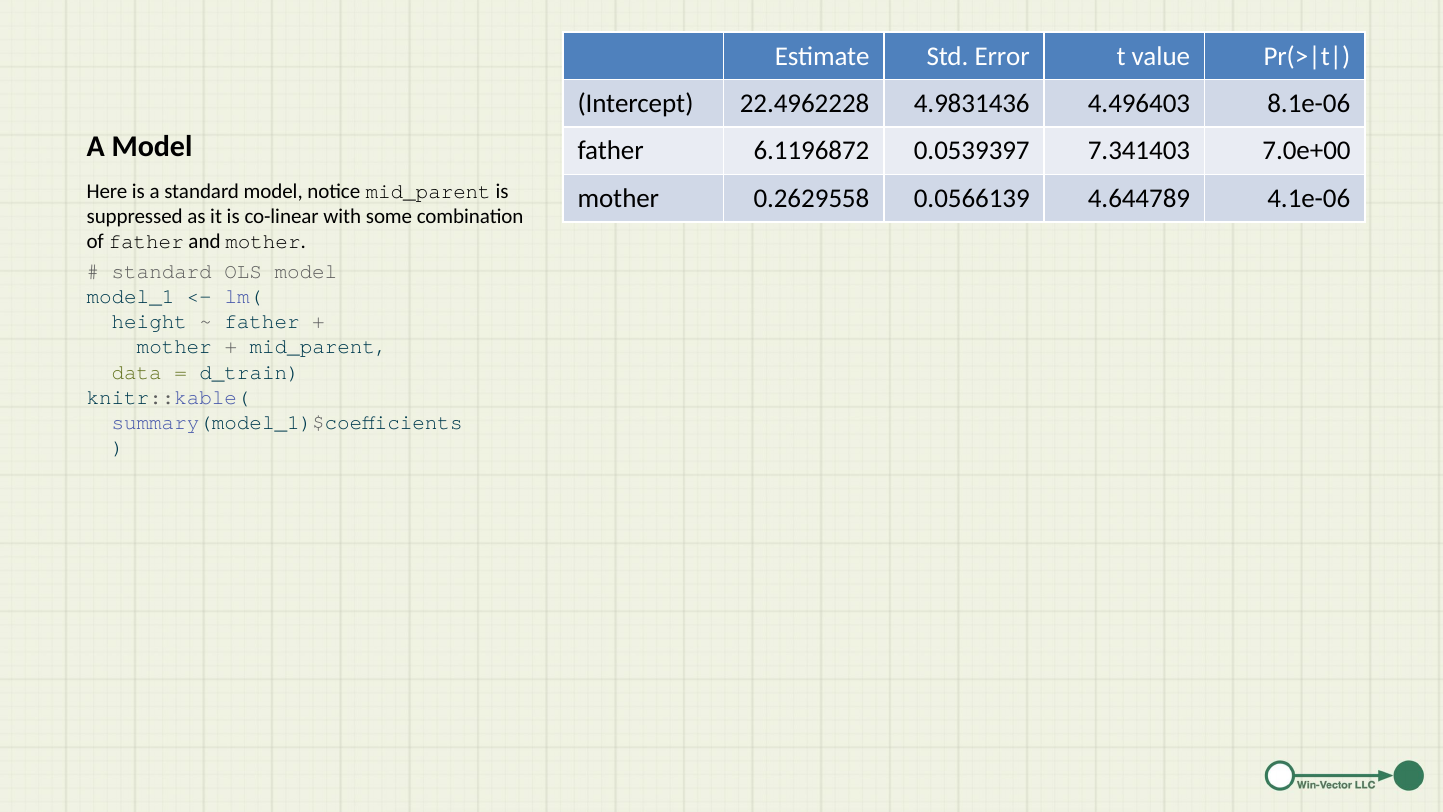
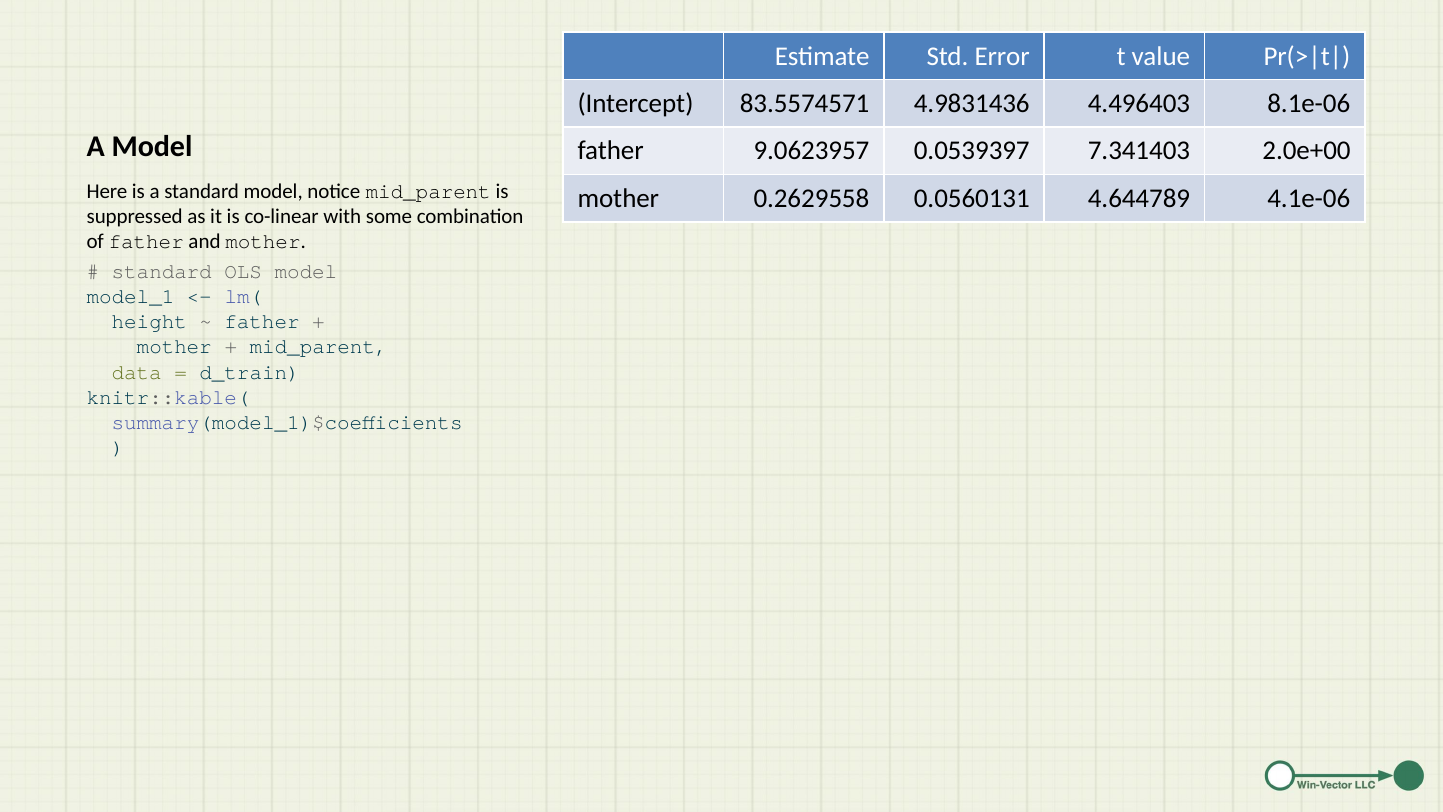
22.4962228: 22.4962228 -> 83.5574571
6.1196872: 6.1196872 -> 9.0623957
7.0e+00: 7.0e+00 -> 2.0e+00
0.0566139: 0.0566139 -> 0.0560131
